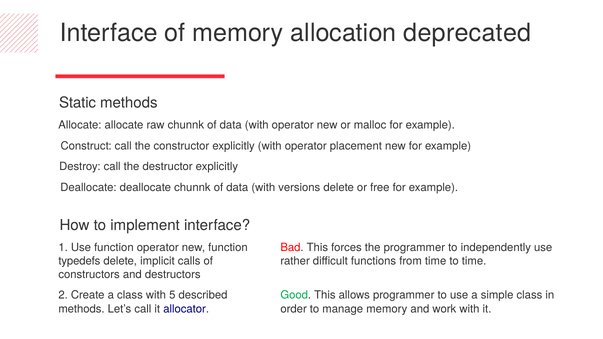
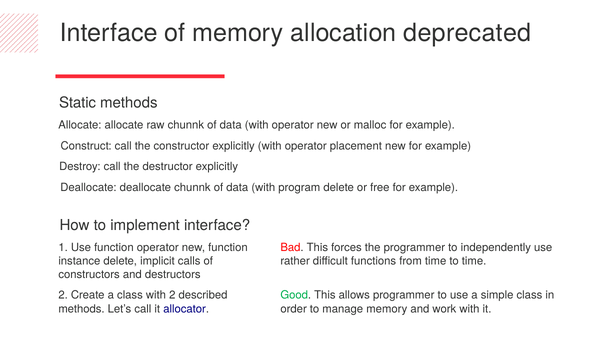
versions: versions -> program
typedefs: typedefs -> instance
with 5: 5 -> 2
